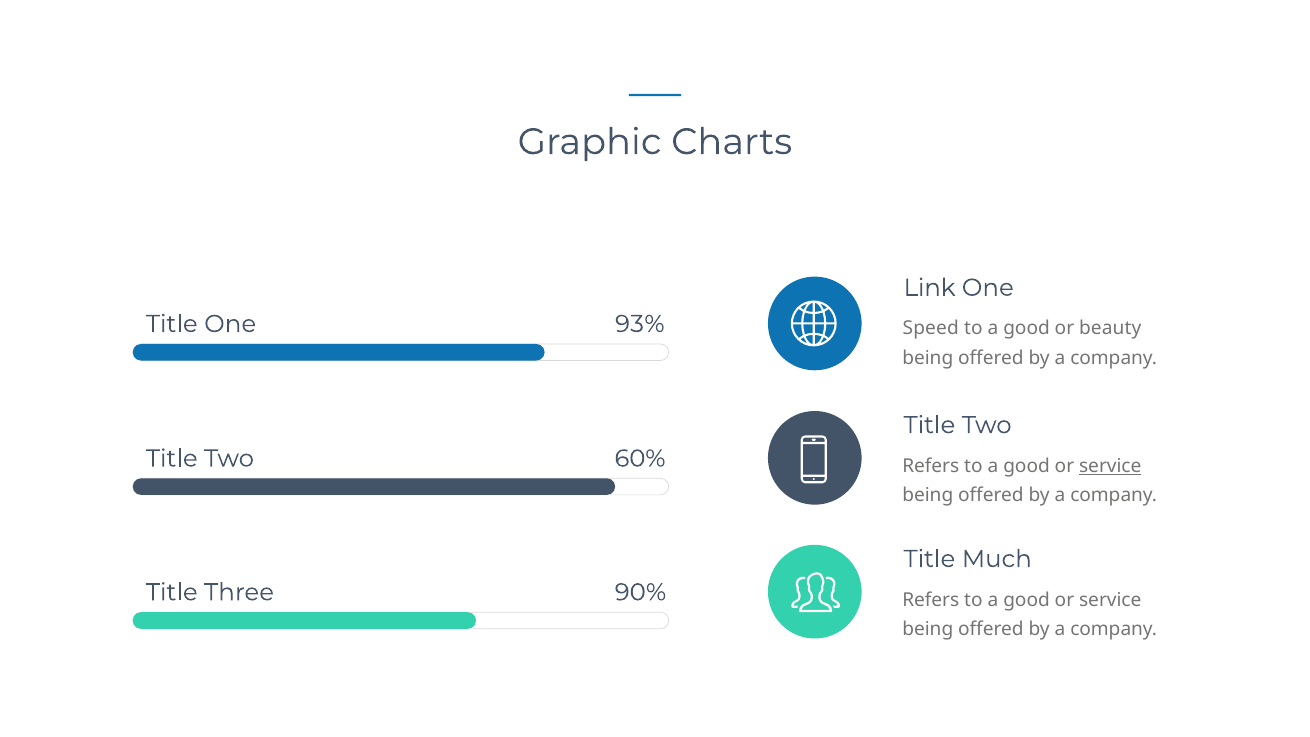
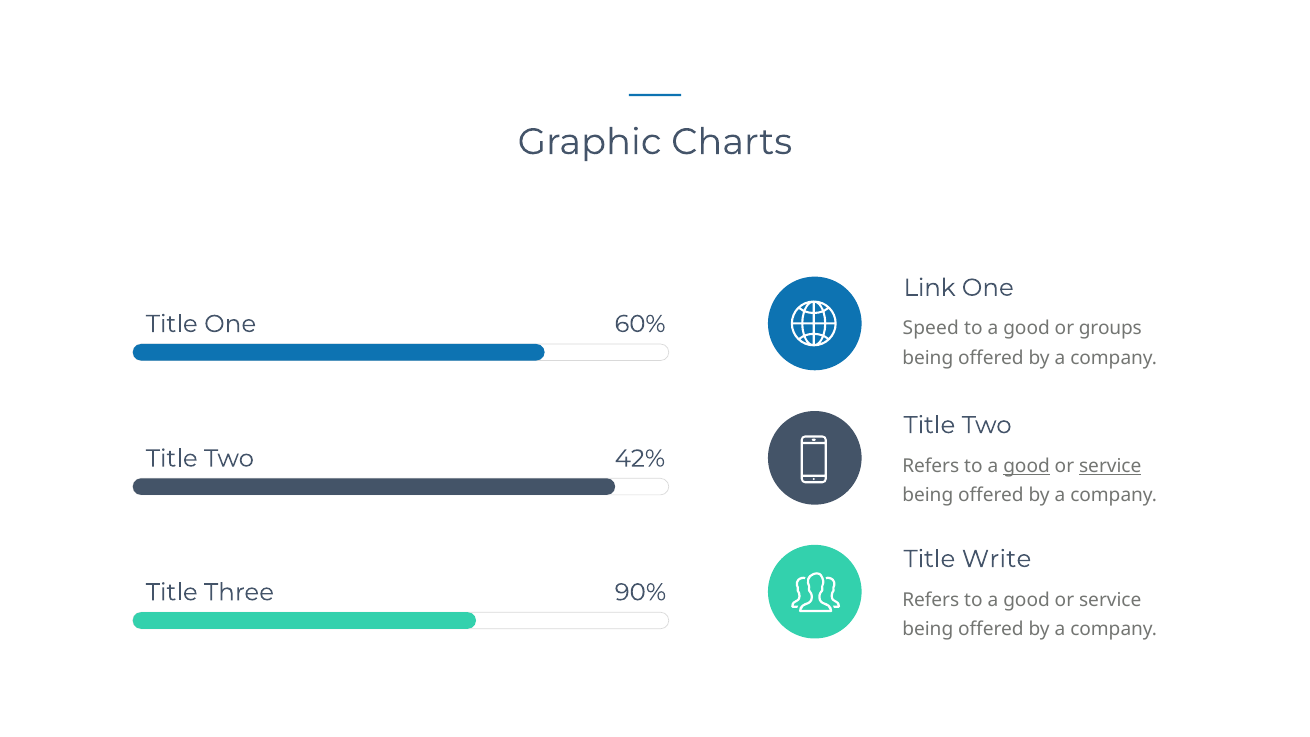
93%: 93% -> 60%
beauty: beauty -> groups
60%: 60% -> 42%
good at (1027, 466) underline: none -> present
Much: Much -> Write
